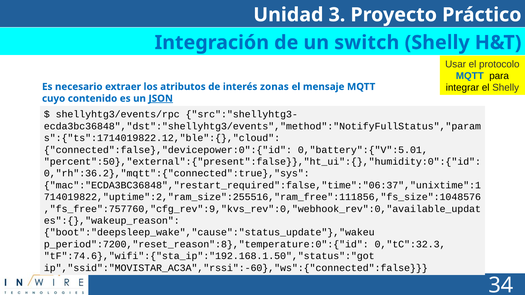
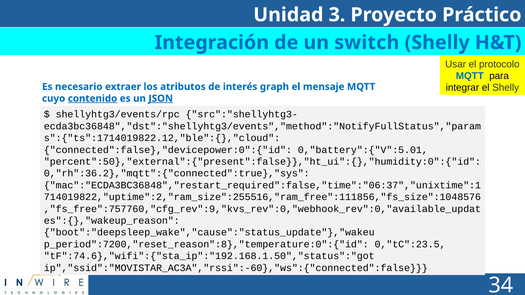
zonas: zonas -> graph
contenido underline: none -> present
0,"tC":32.3: 0,"tC":32.3 -> 0,"tC":23.5
